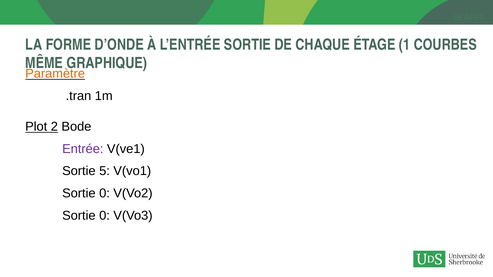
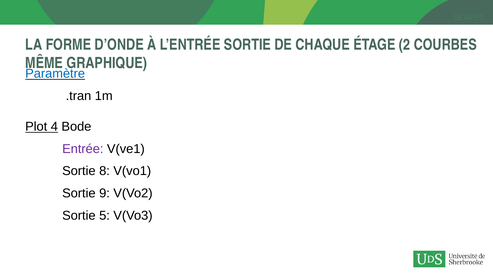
1: 1 -> 2
Paramètre colour: orange -> blue
2: 2 -> 4
5: 5 -> 8
0 at (105, 193): 0 -> 9
0 at (105, 216): 0 -> 5
